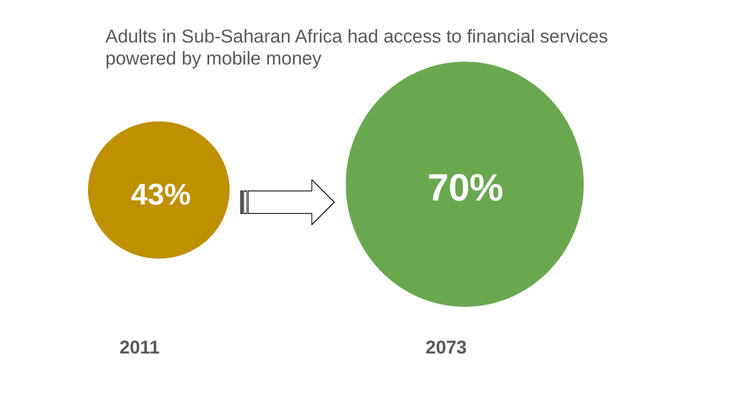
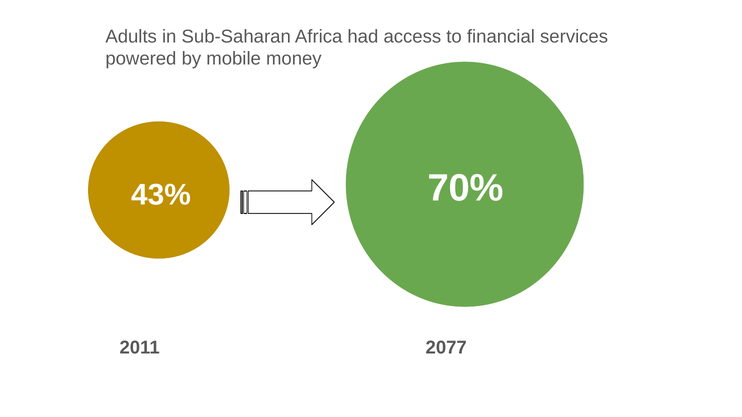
2073: 2073 -> 2077
